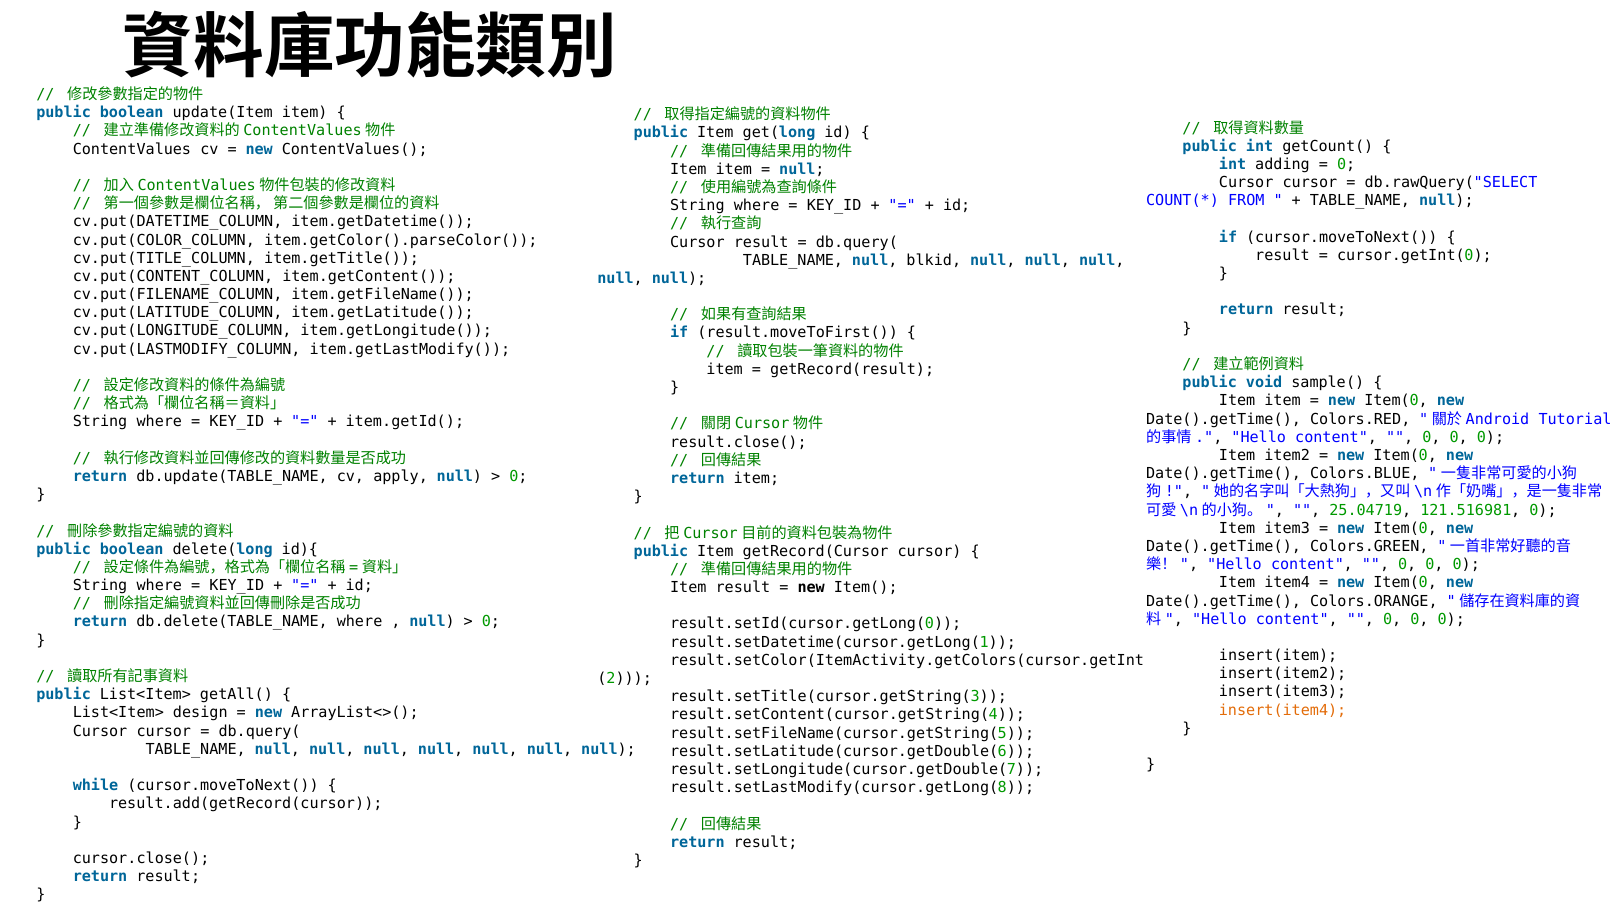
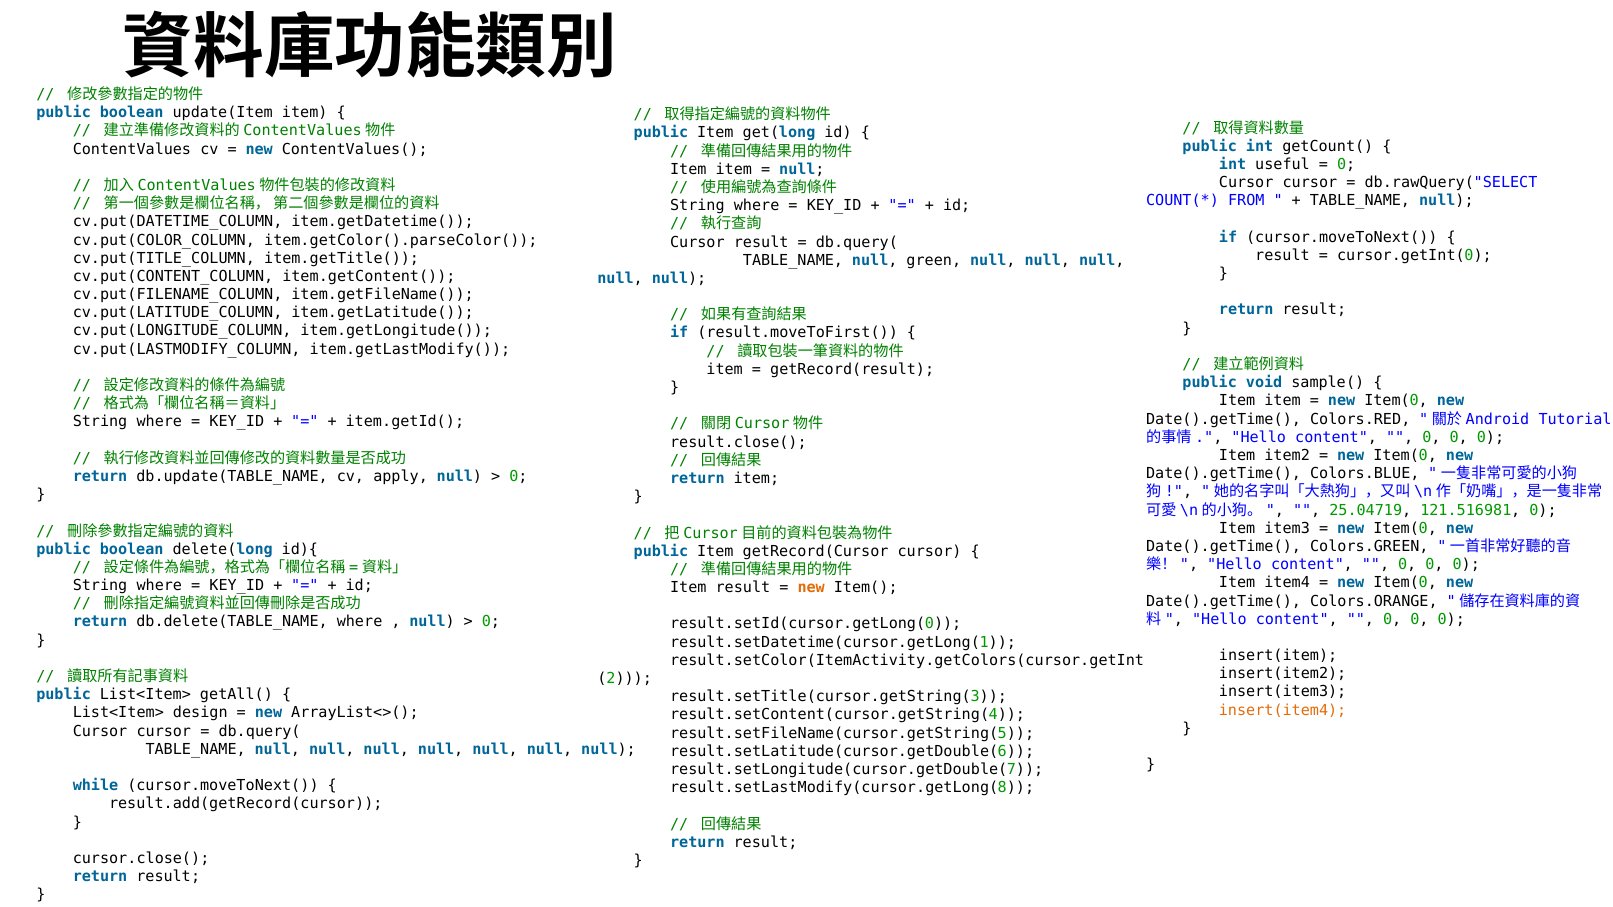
adding: adding -> useful
blkid: blkid -> green
new at (811, 588) colour: black -> orange
